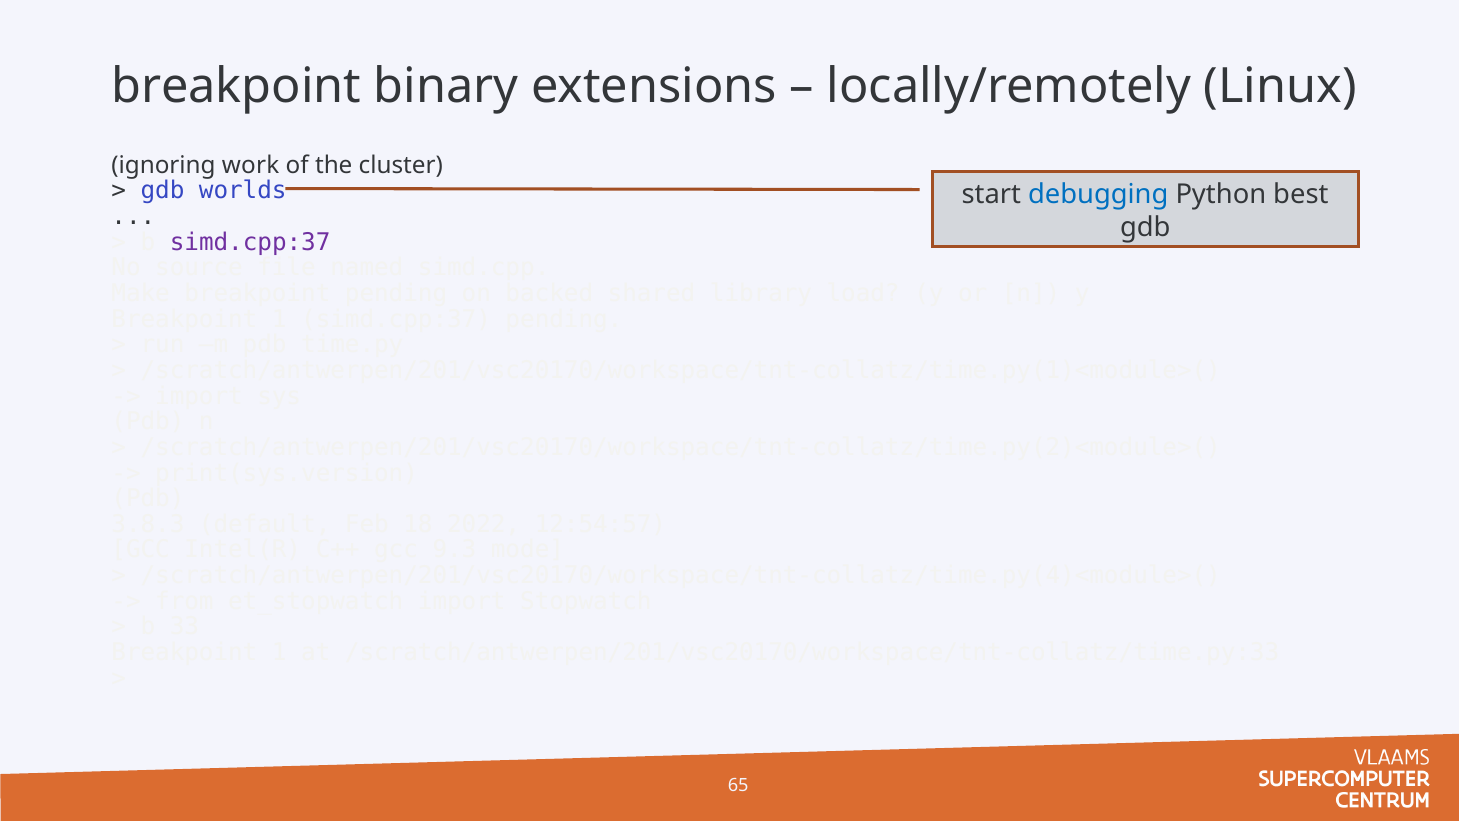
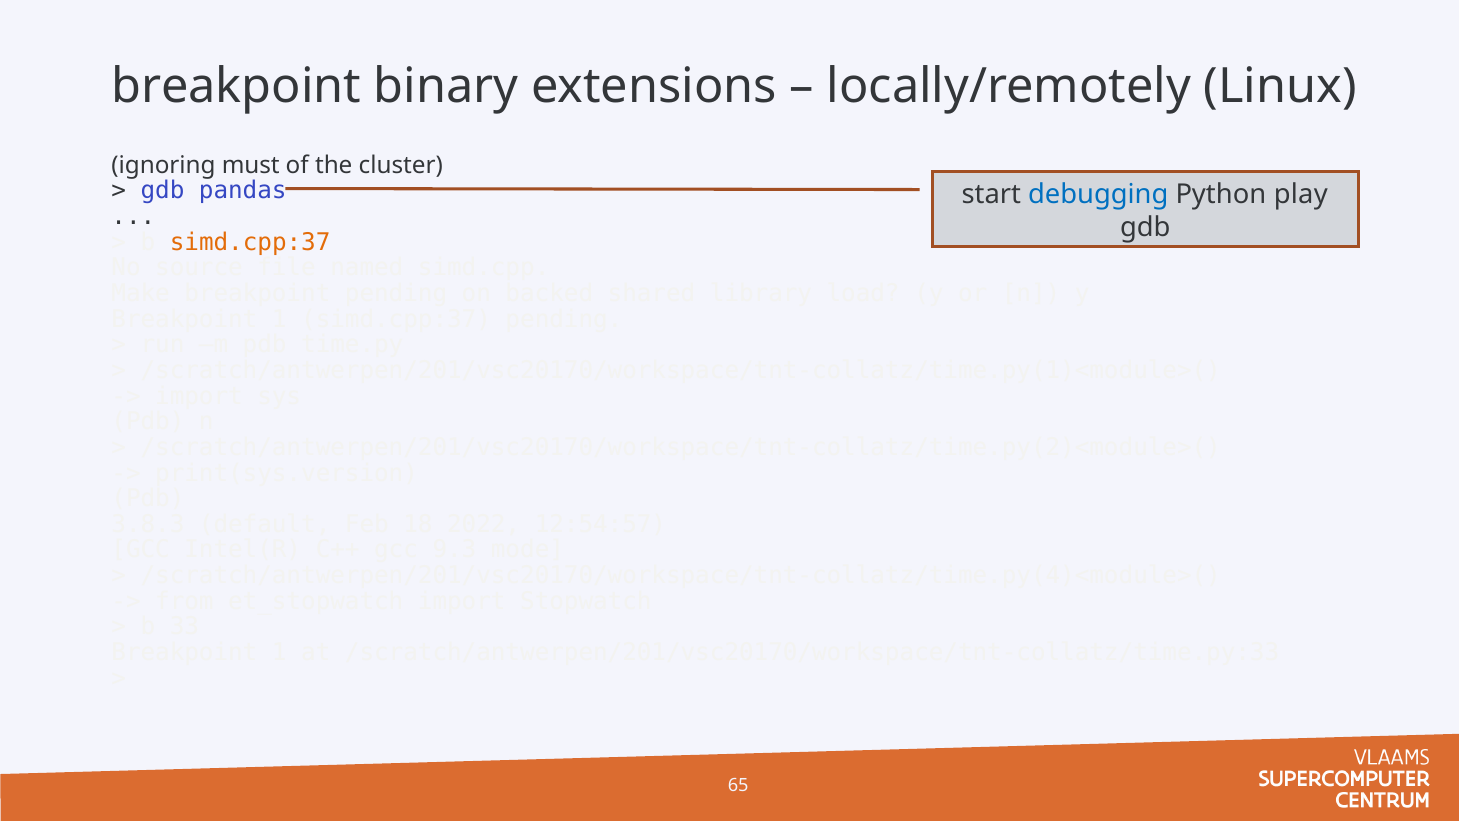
work: work -> must
worlds: worlds -> pandas
best: best -> play
simd.cpp:37 at (250, 242) colour: purple -> orange
